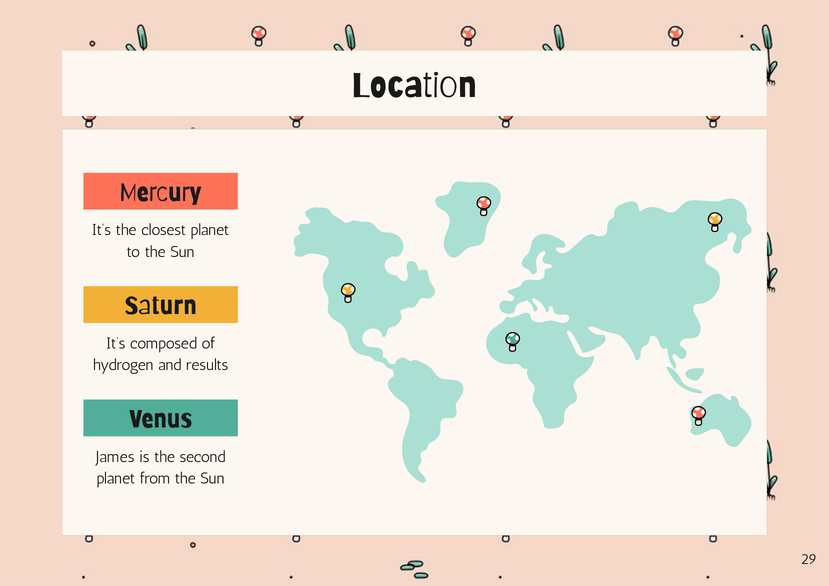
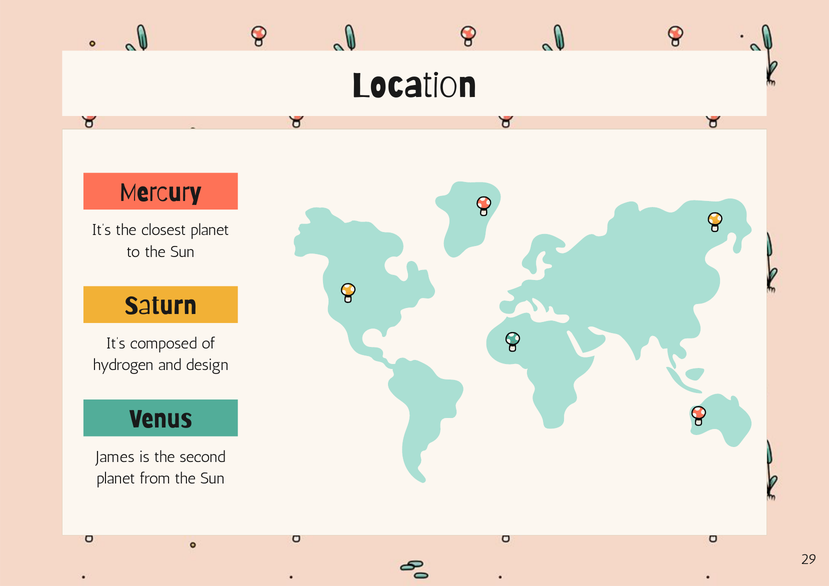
results: results -> design
